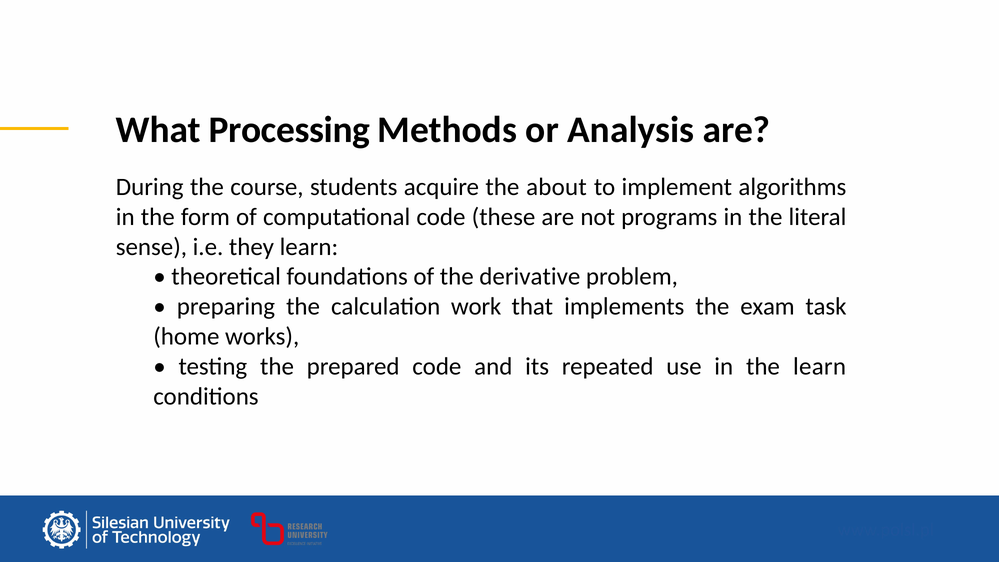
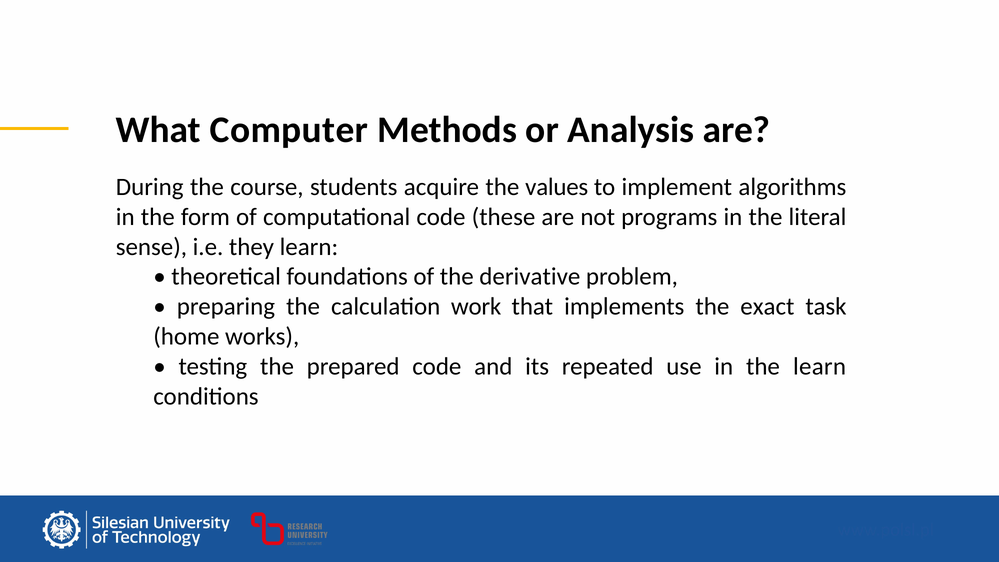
Processing: Processing -> Computer
about: about -> values
exam: exam -> exact
